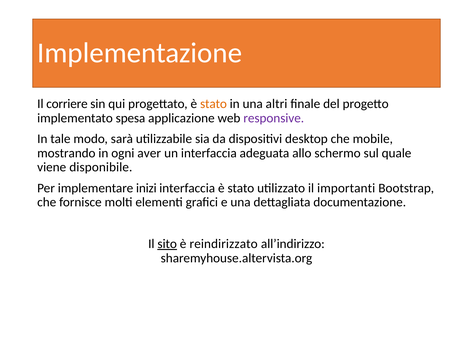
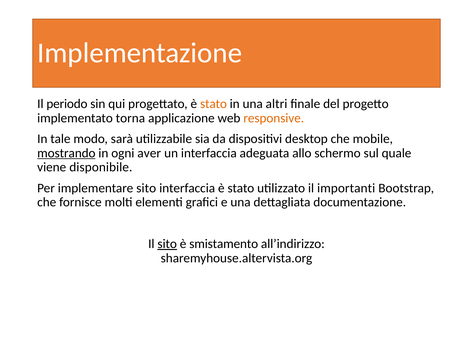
corriere: corriere -> periodo
spesa: spesa -> torna
responsive colour: purple -> orange
mostrando underline: none -> present
implementare inizi: inizi -> sito
reindirizzato: reindirizzato -> smistamento
